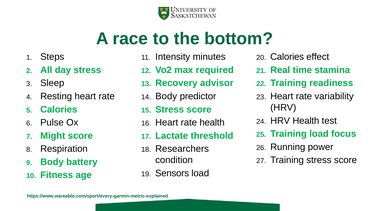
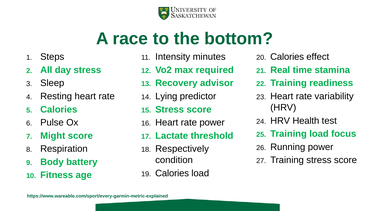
Body at (166, 96): Body -> Lying
rate health: health -> power
Researchers: Researchers -> Respectively
Sensors at (172, 173): Sensors -> Calories
